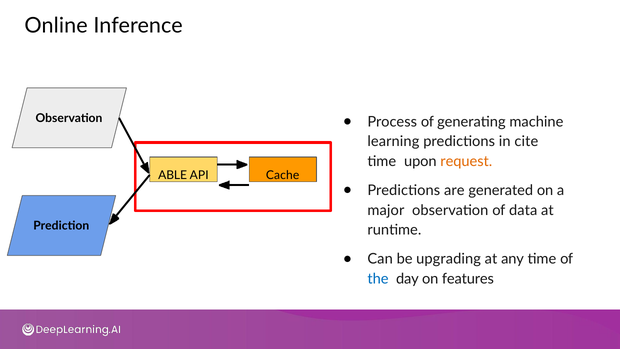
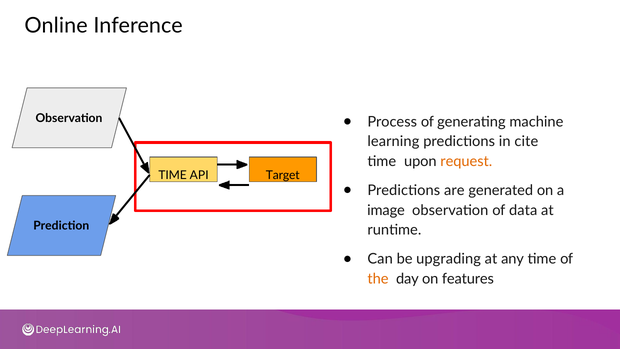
ABLE at (173, 175): ABLE -> TIME
Cache: Cache -> Target
major: major -> image
the colour: blue -> orange
